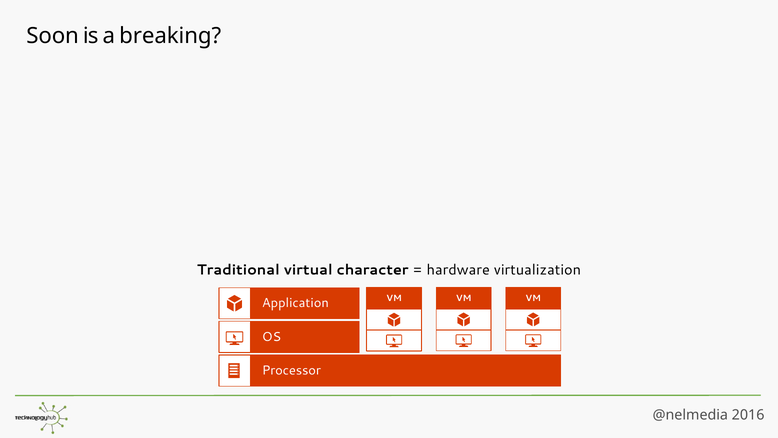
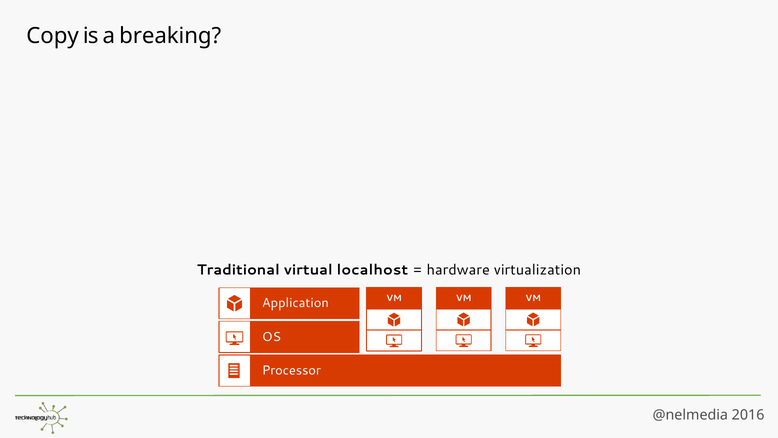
Soon: Soon -> Copy
character: character -> localhost
